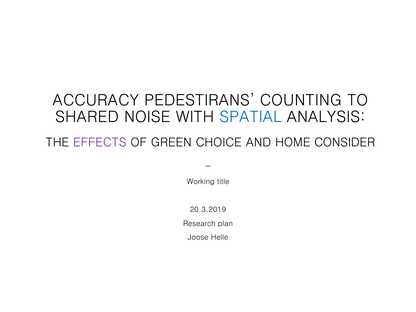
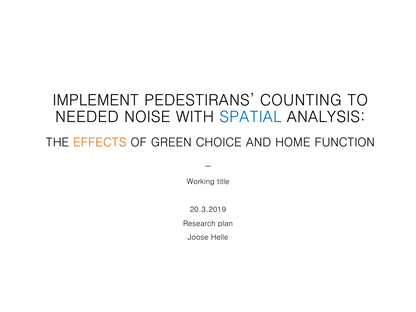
ACCURACY: ACCURACY -> IMPLEMENT
SHARED: SHARED -> NEEDED
EFFECTS colour: purple -> orange
CONSIDER: CONSIDER -> FUNCTION
